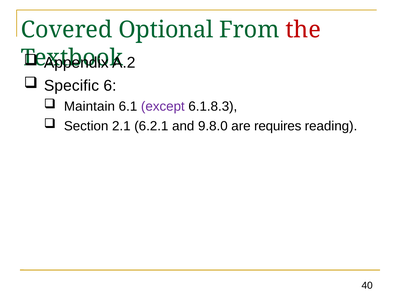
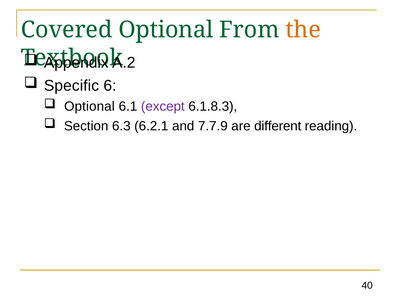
the colour: red -> orange
Maintain at (89, 106): Maintain -> Optional
2.1: 2.1 -> 6.3
9.8.0: 9.8.0 -> 7.7.9
requires: requires -> different
